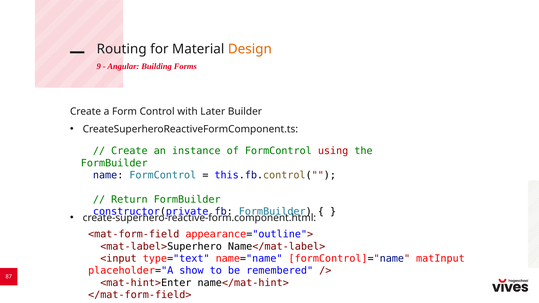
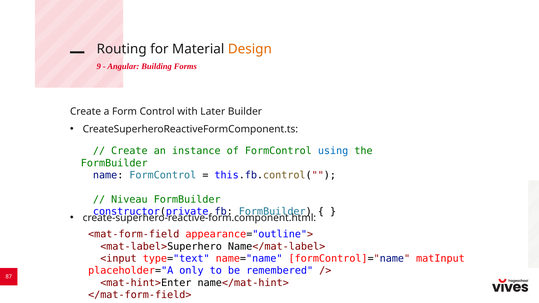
using colour: red -> blue
Return: Return -> Niveau
show: show -> only
